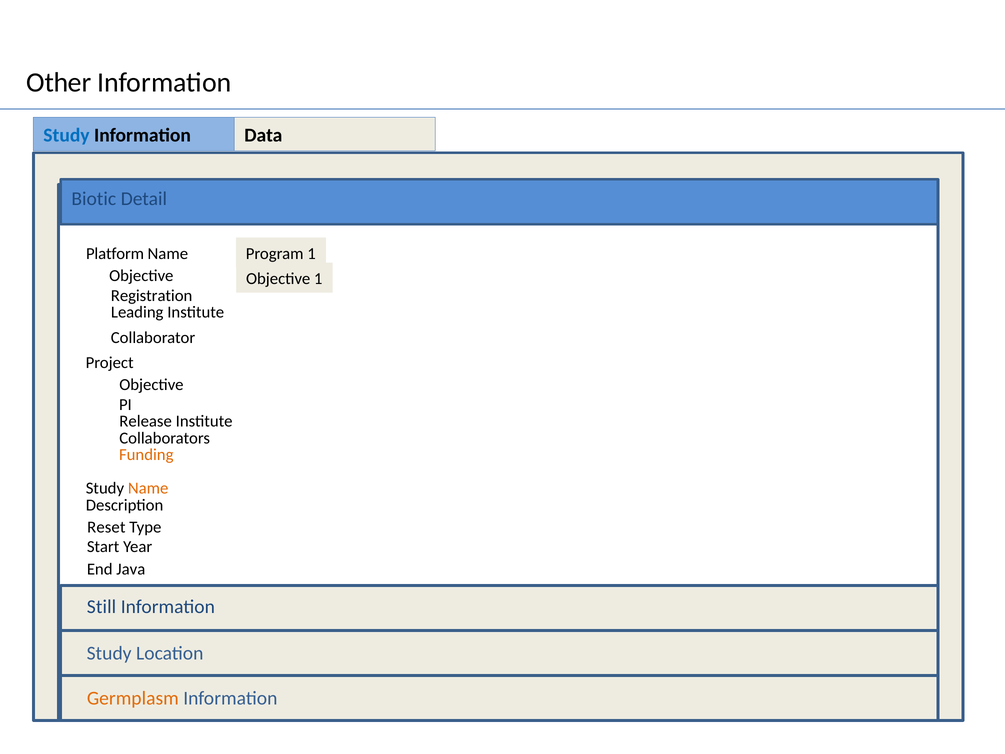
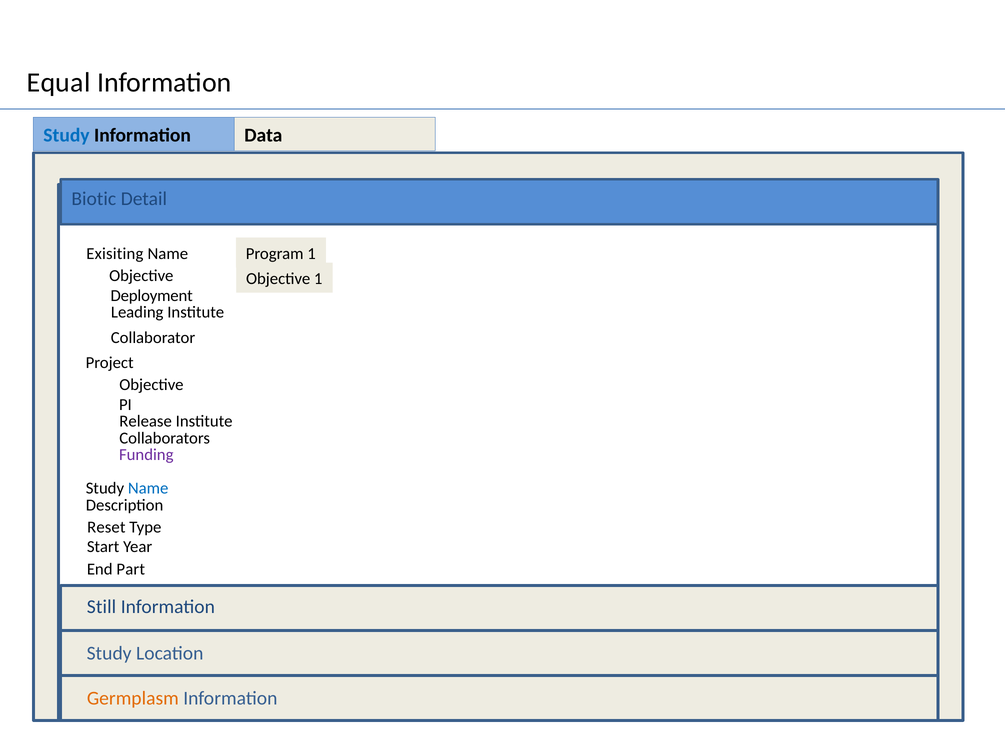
Other: Other -> Equal
Platform: Platform -> Exisiting
Registration: Registration -> Deployment
Funding colour: orange -> purple
Name at (148, 488) colour: orange -> blue
Java: Java -> Part
